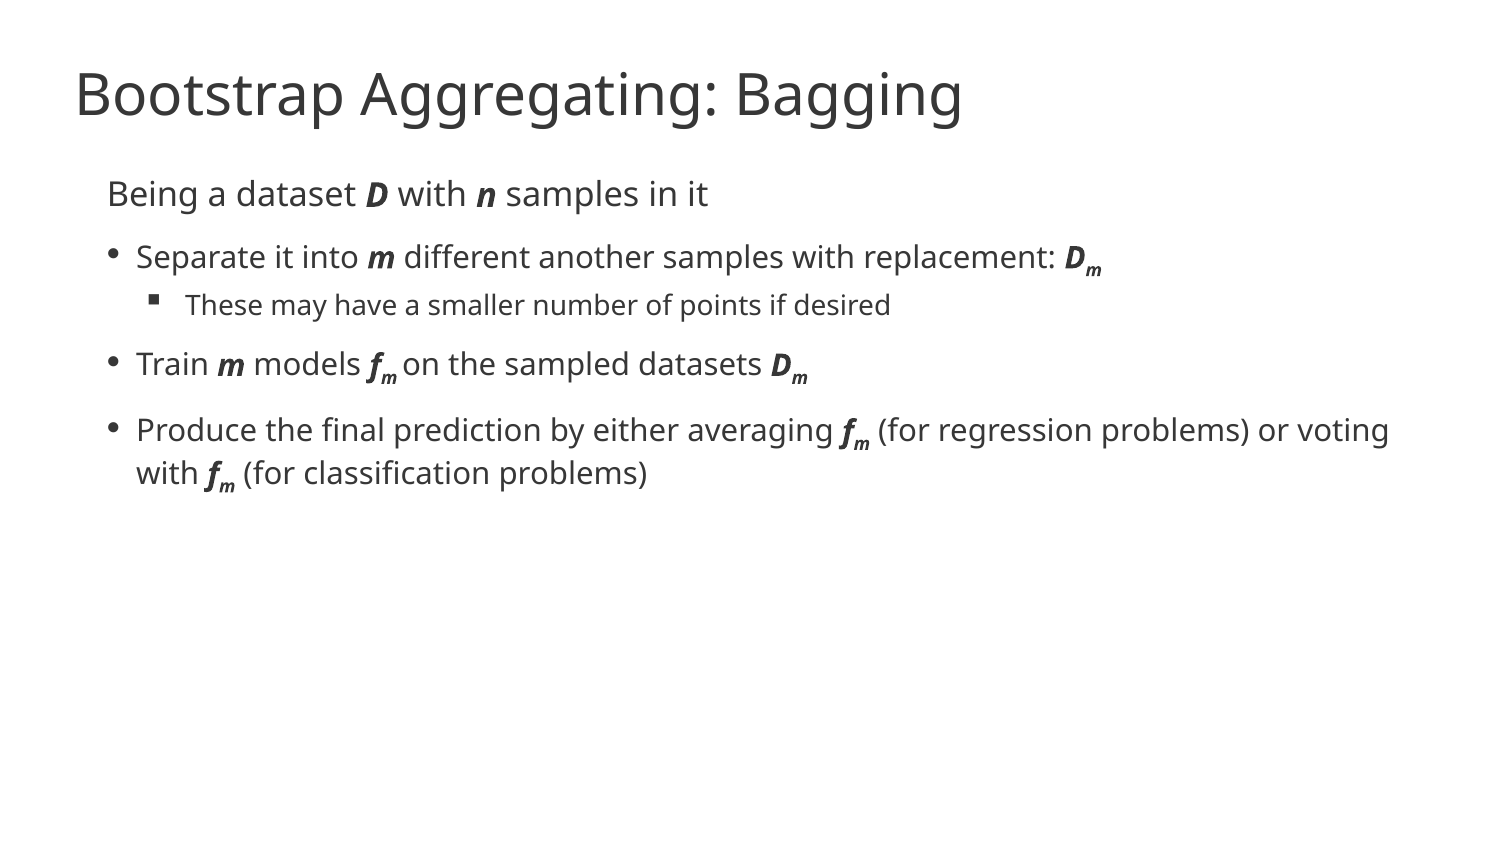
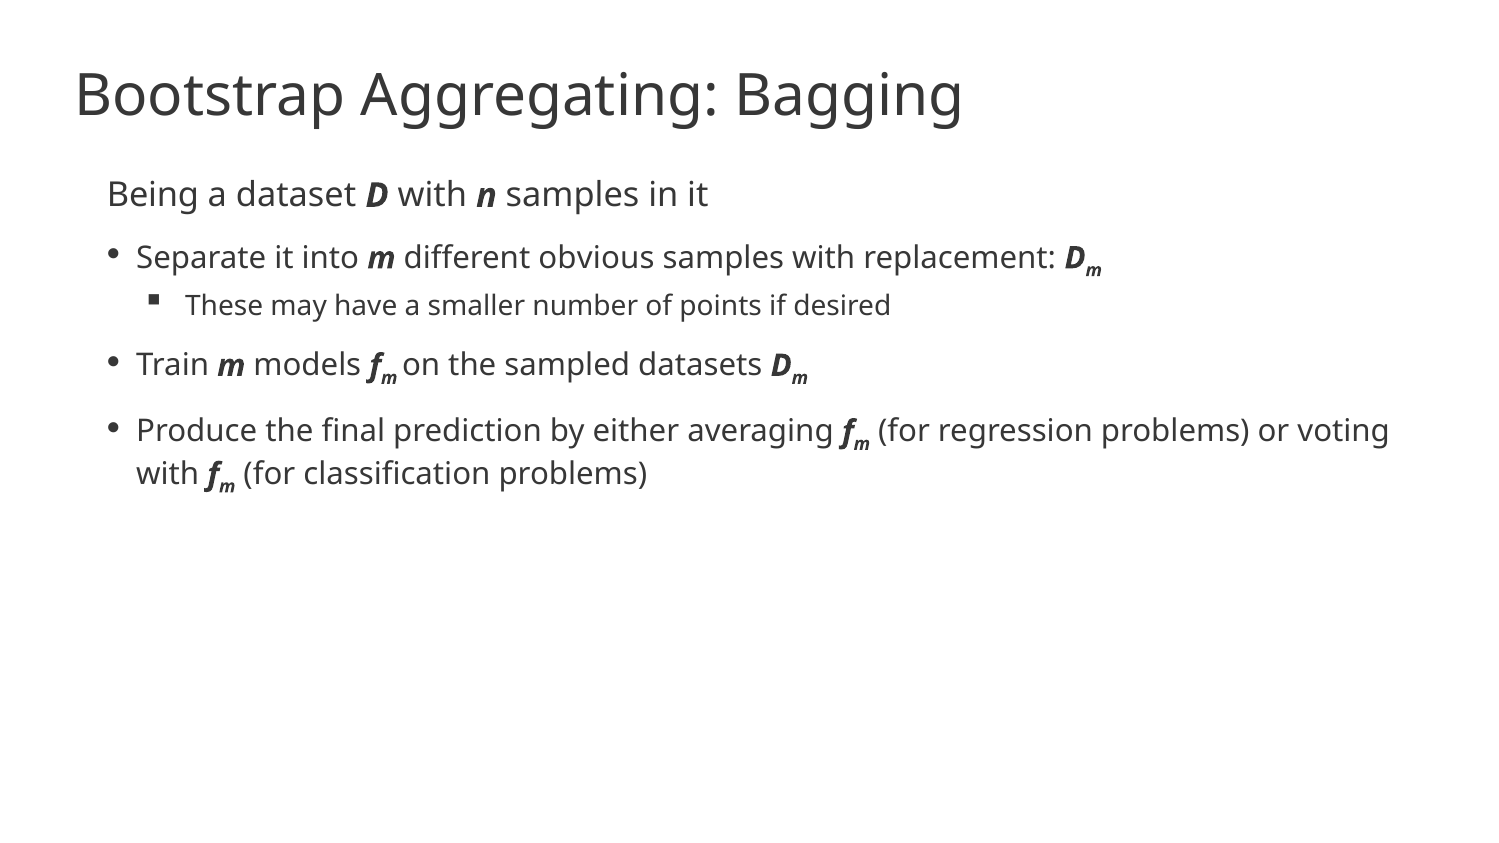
another: another -> obvious
